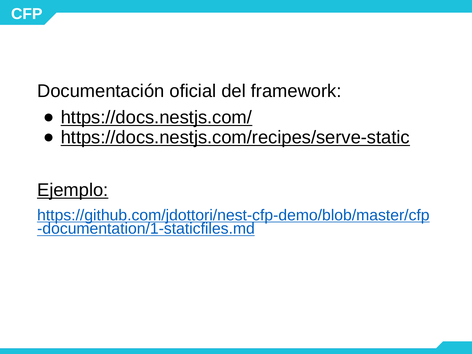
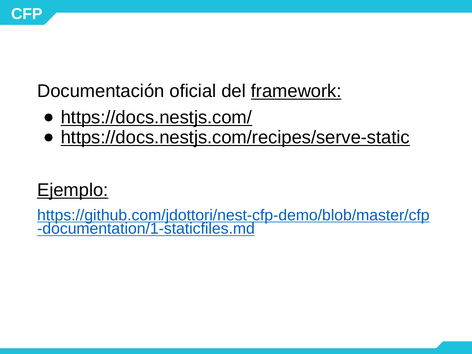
framework underline: none -> present
